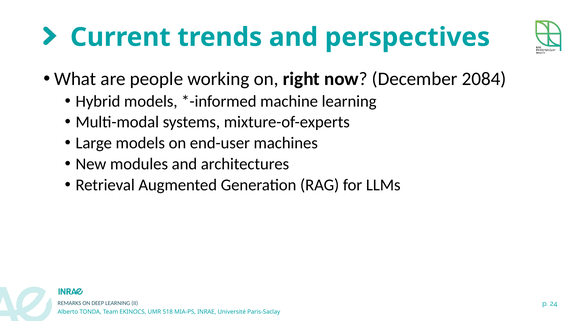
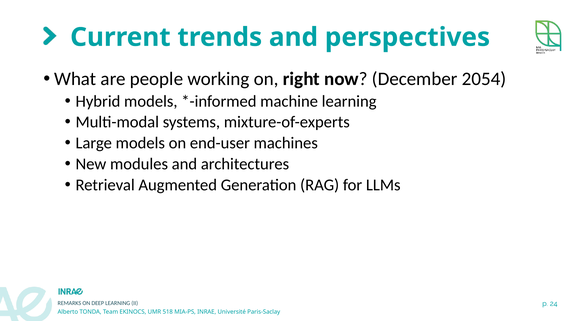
2084: 2084 -> 2054
